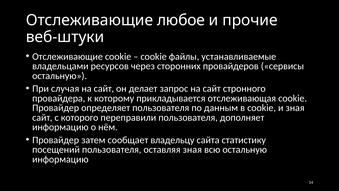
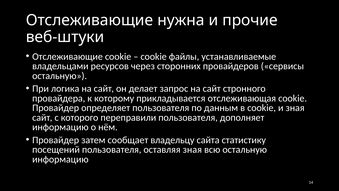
любое: любое -> нужна
случая: случая -> логика
